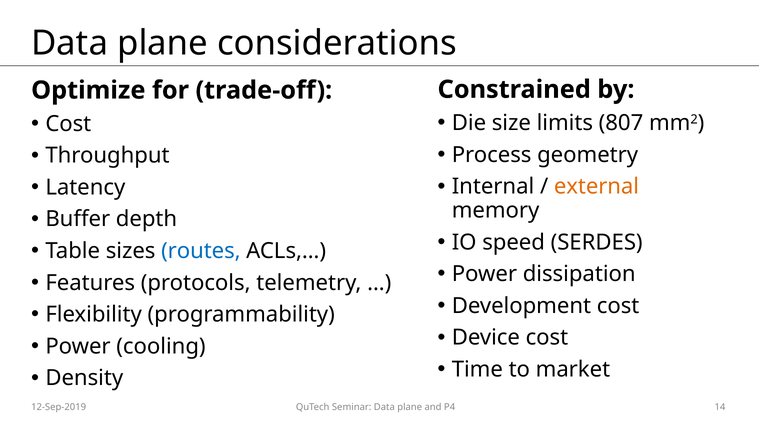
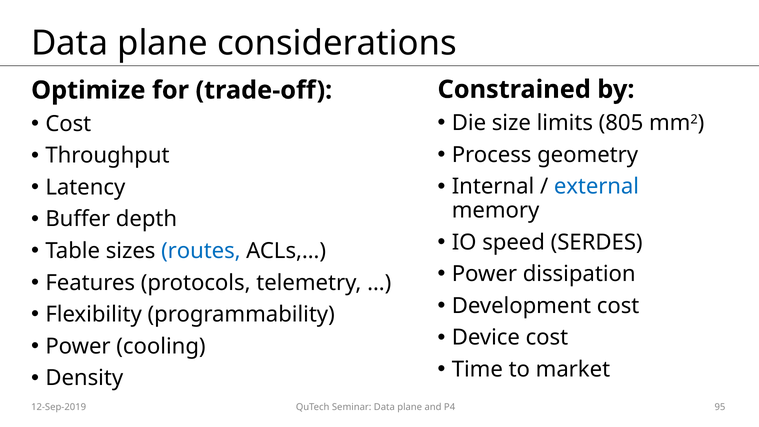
807: 807 -> 805
external colour: orange -> blue
14: 14 -> 95
